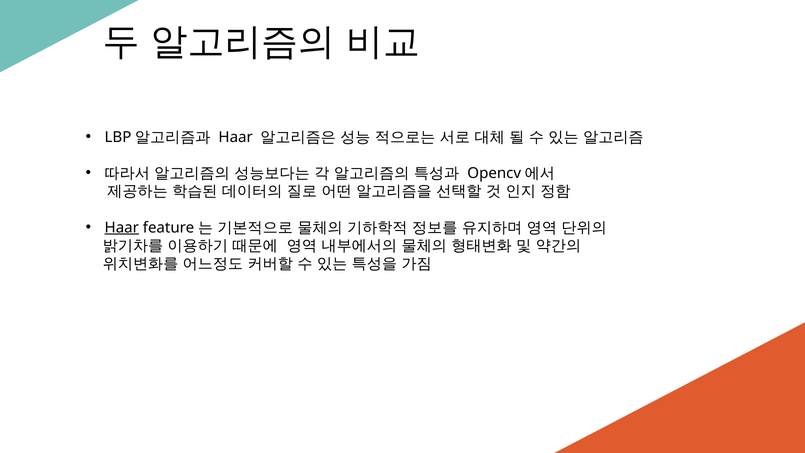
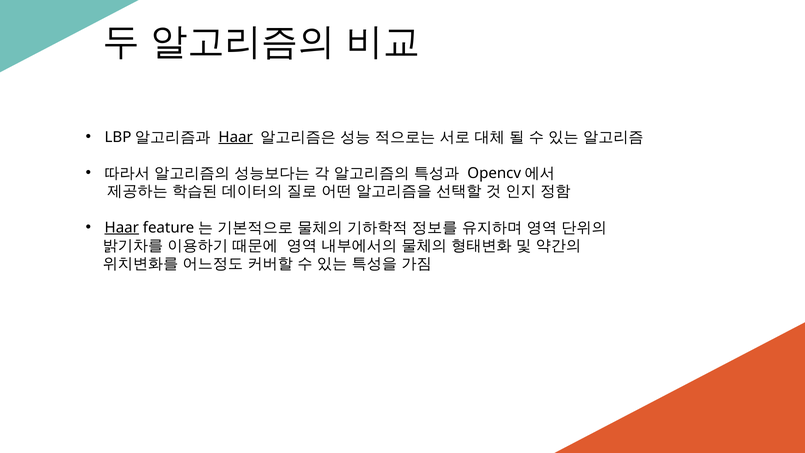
Haar at (236, 137) underline: none -> present
